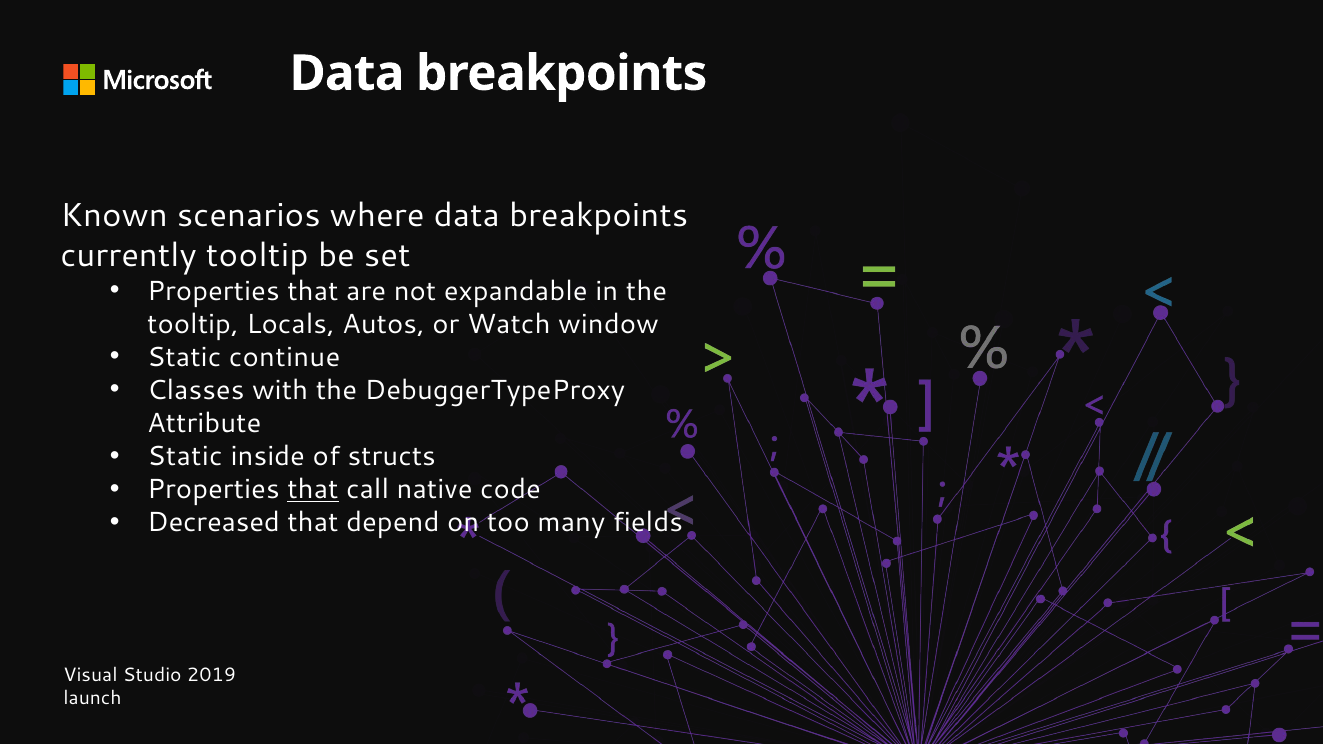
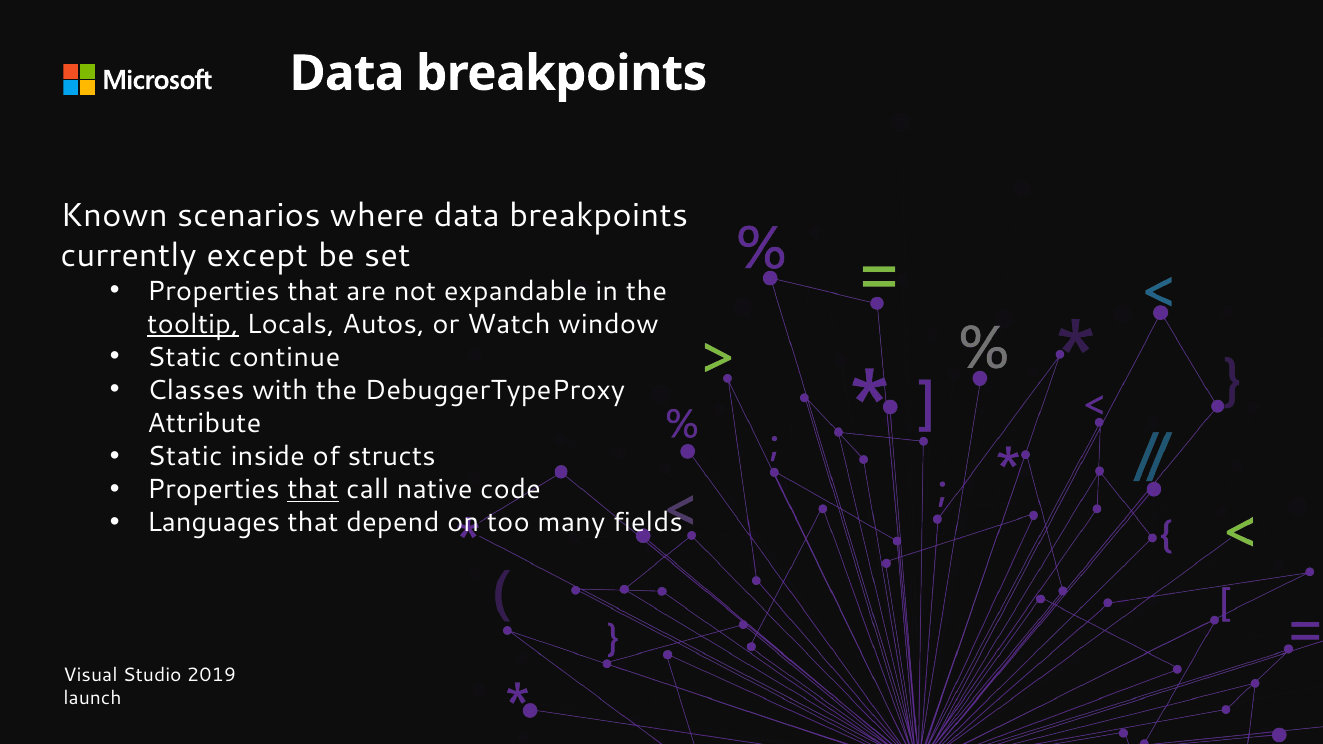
currently tooltip: tooltip -> except
tooltip at (193, 324) underline: none -> present
Decreased: Decreased -> Languages
